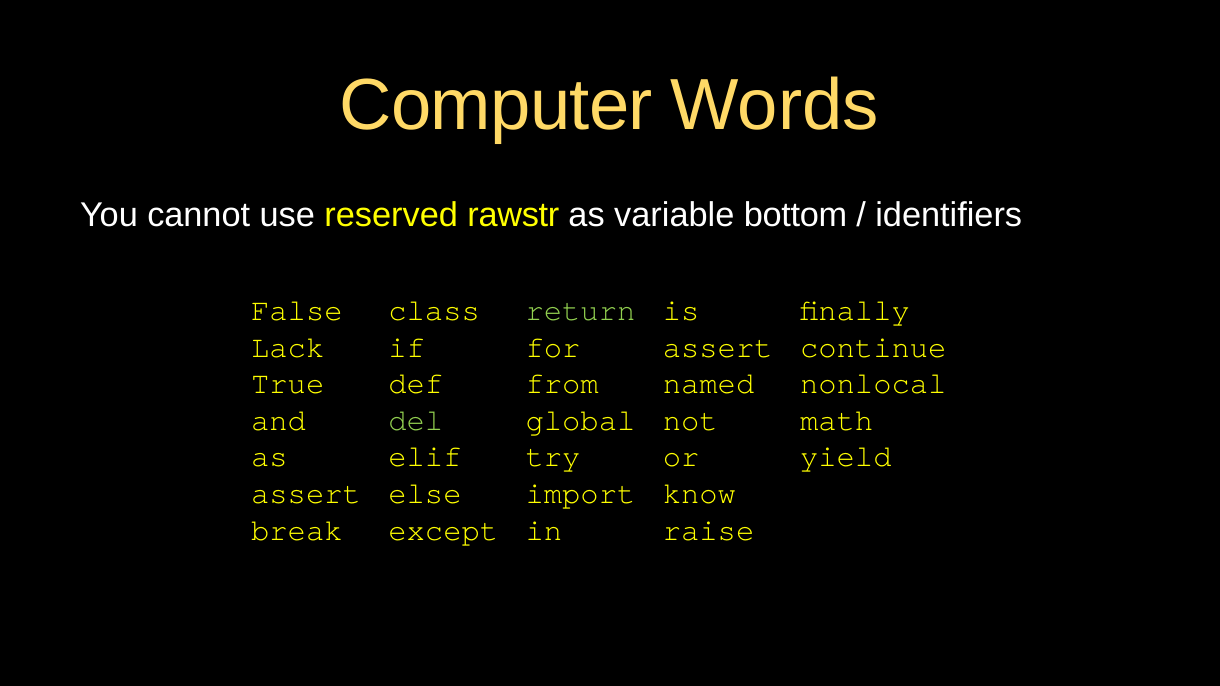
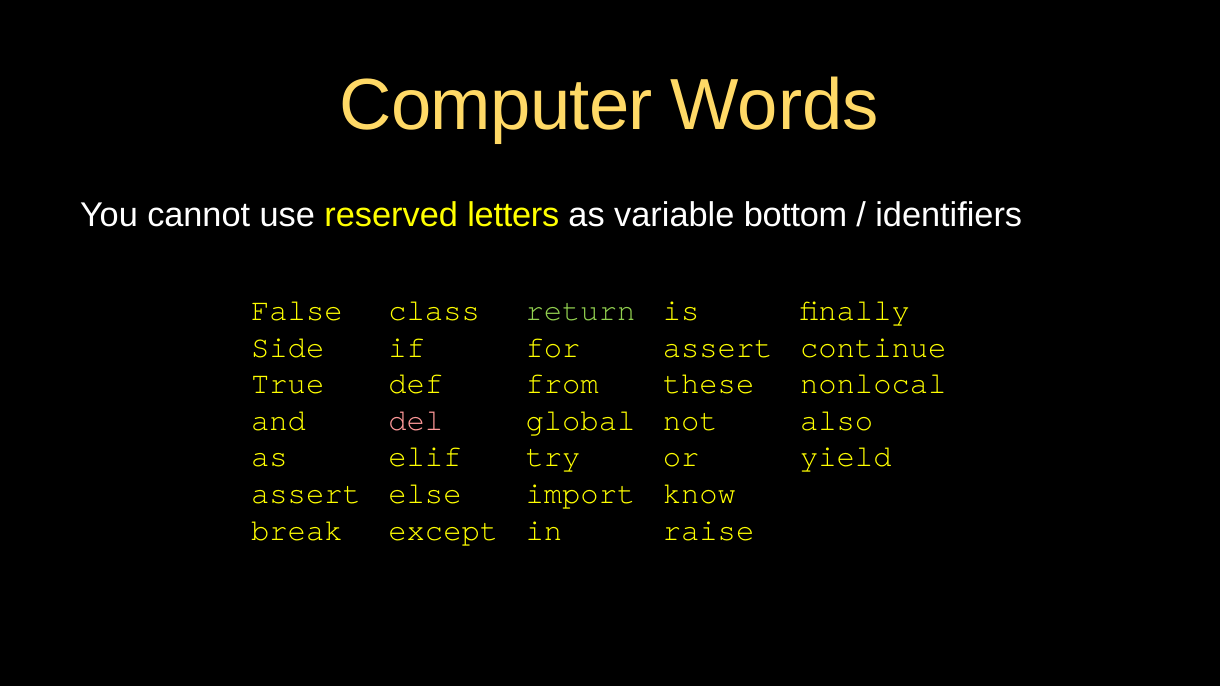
rawstr: rawstr -> letters
Lack: Lack -> Side
named: named -> these
del colour: light green -> pink
math: math -> also
